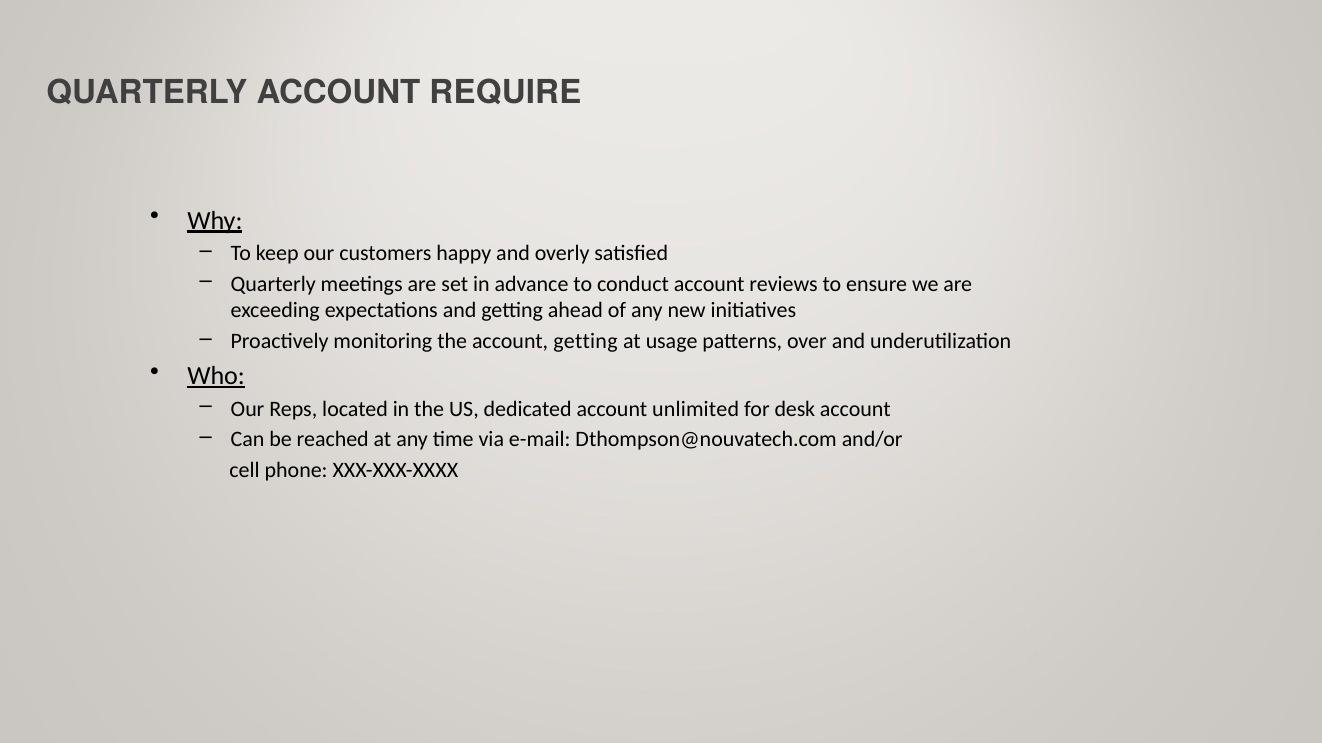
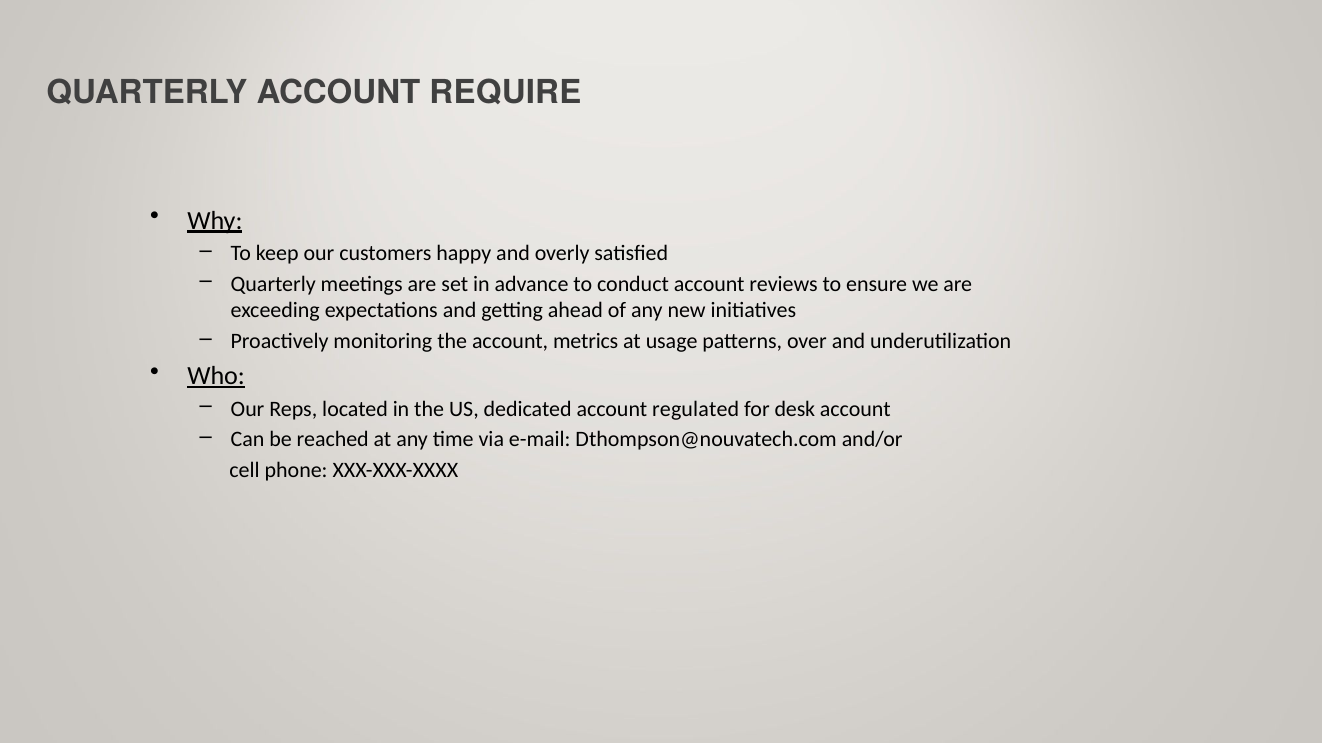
account getting: getting -> metrics
unlimited: unlimited -> regulated
